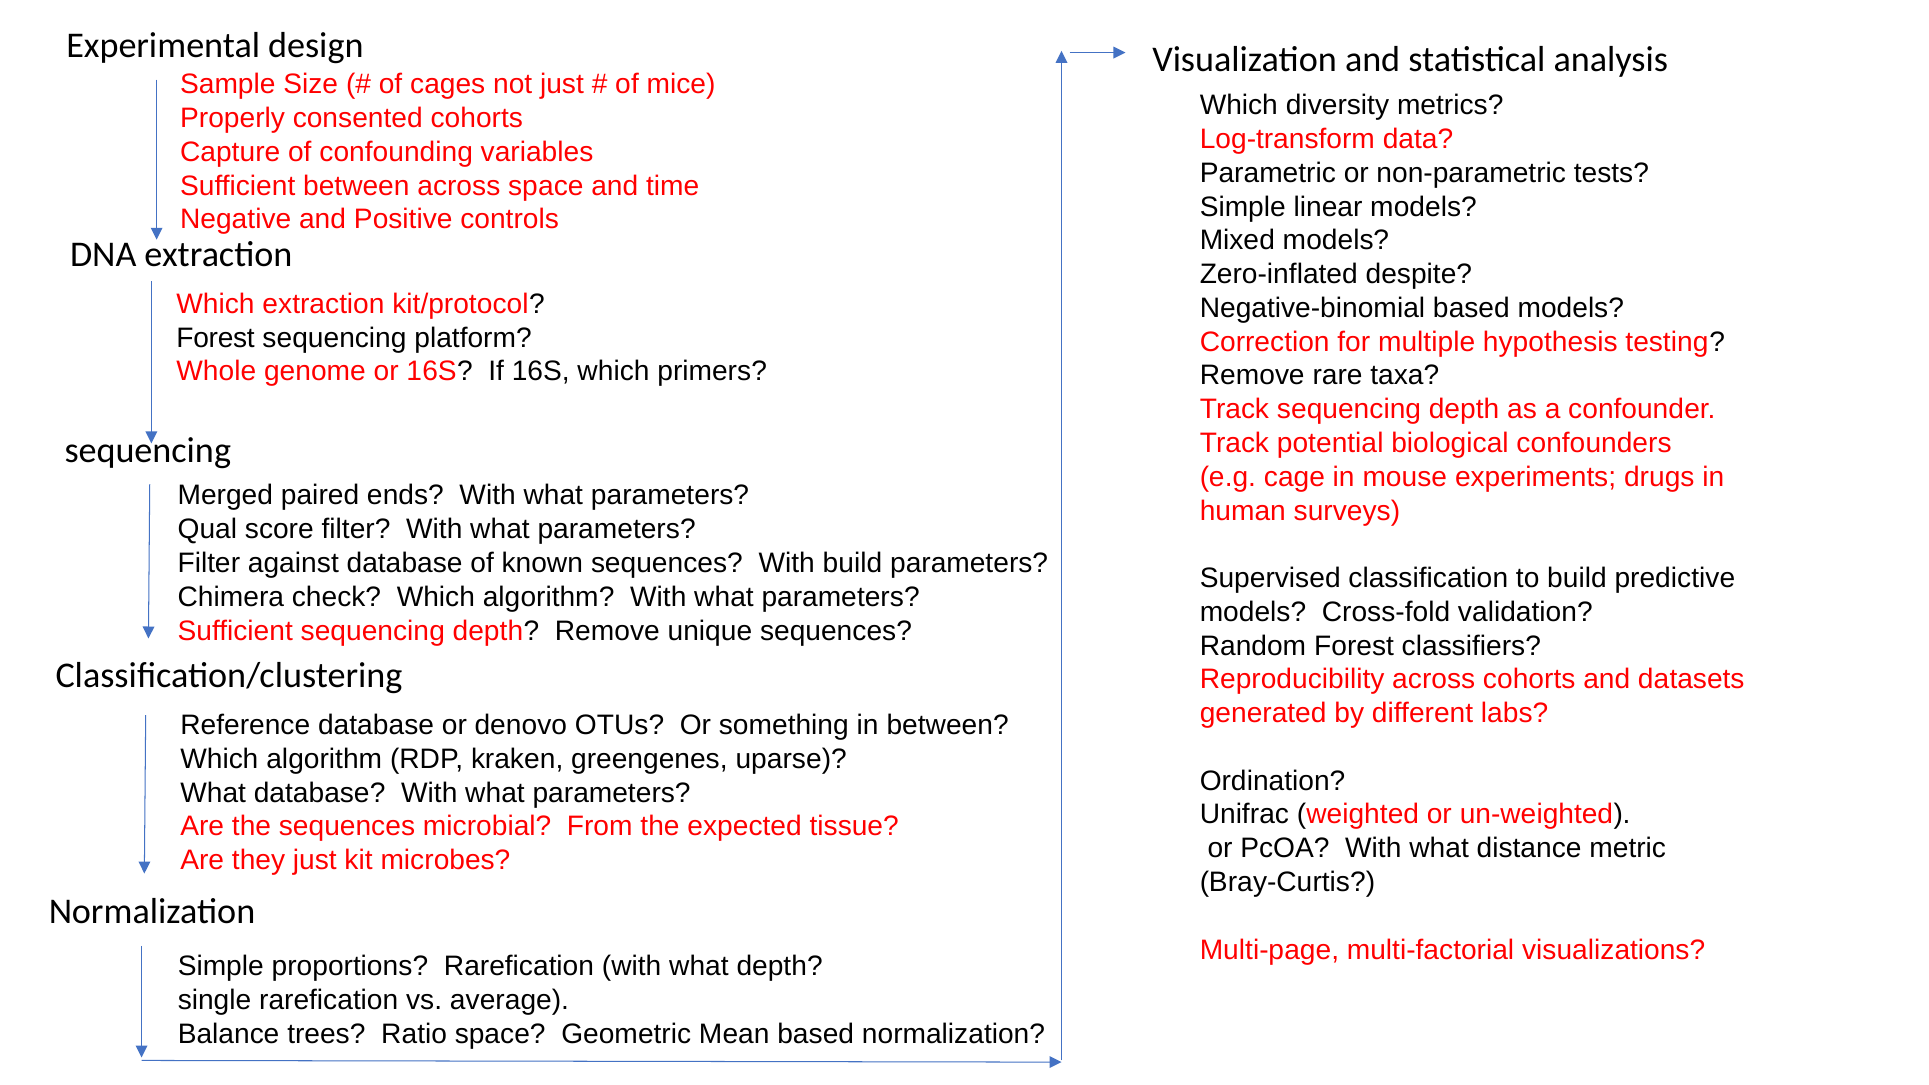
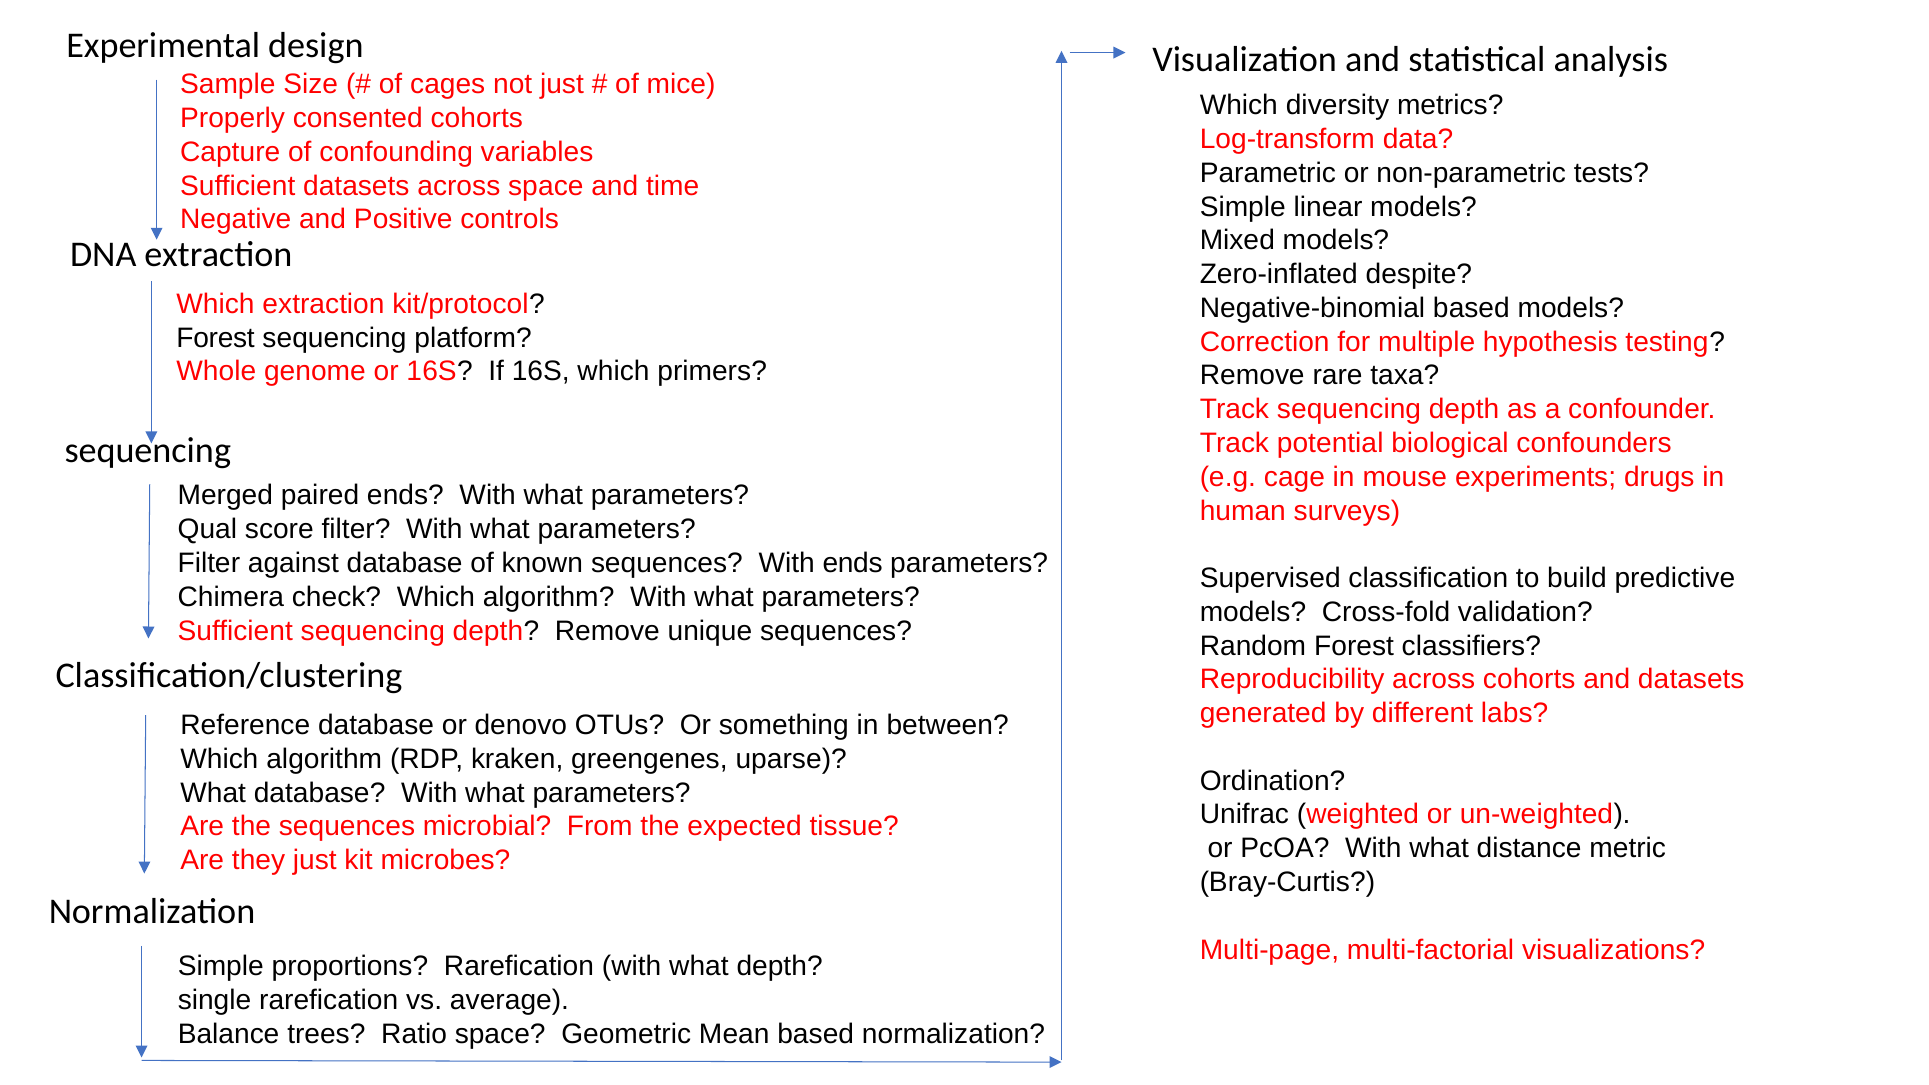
Sufficient between: between -> datasets
With build: build -> ends
